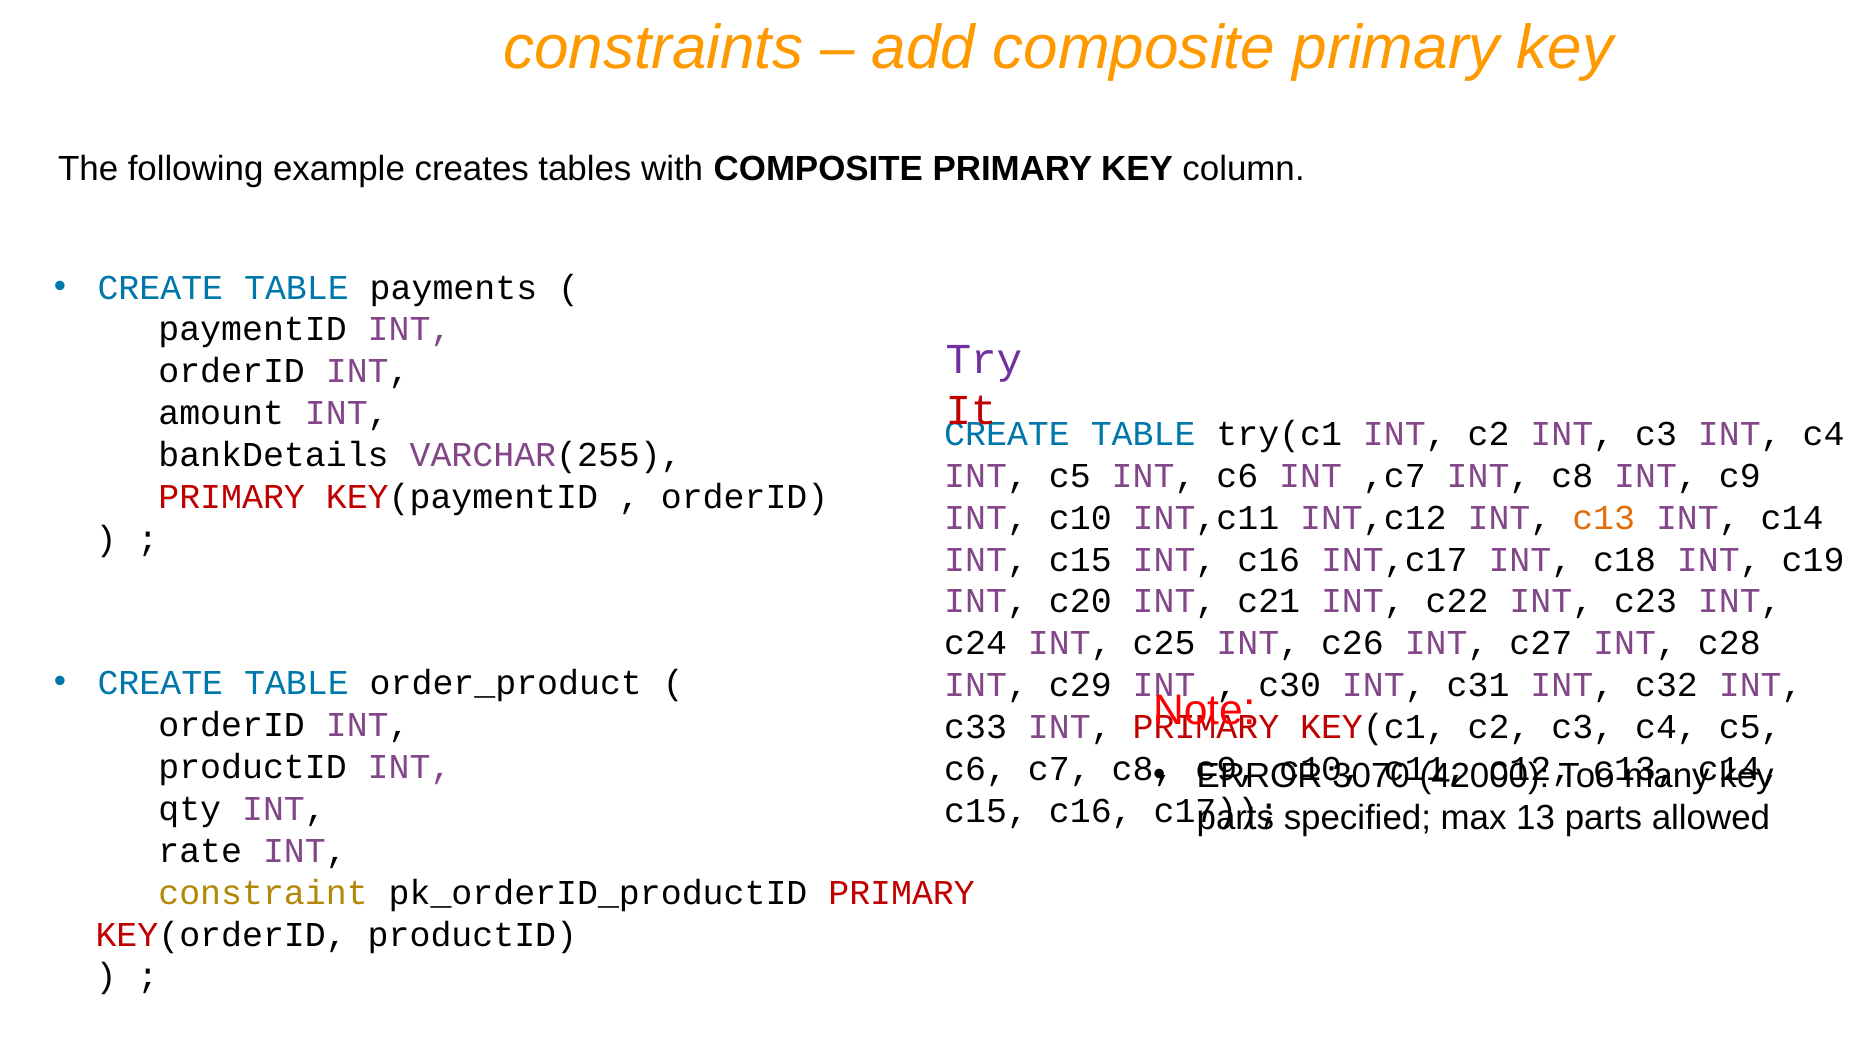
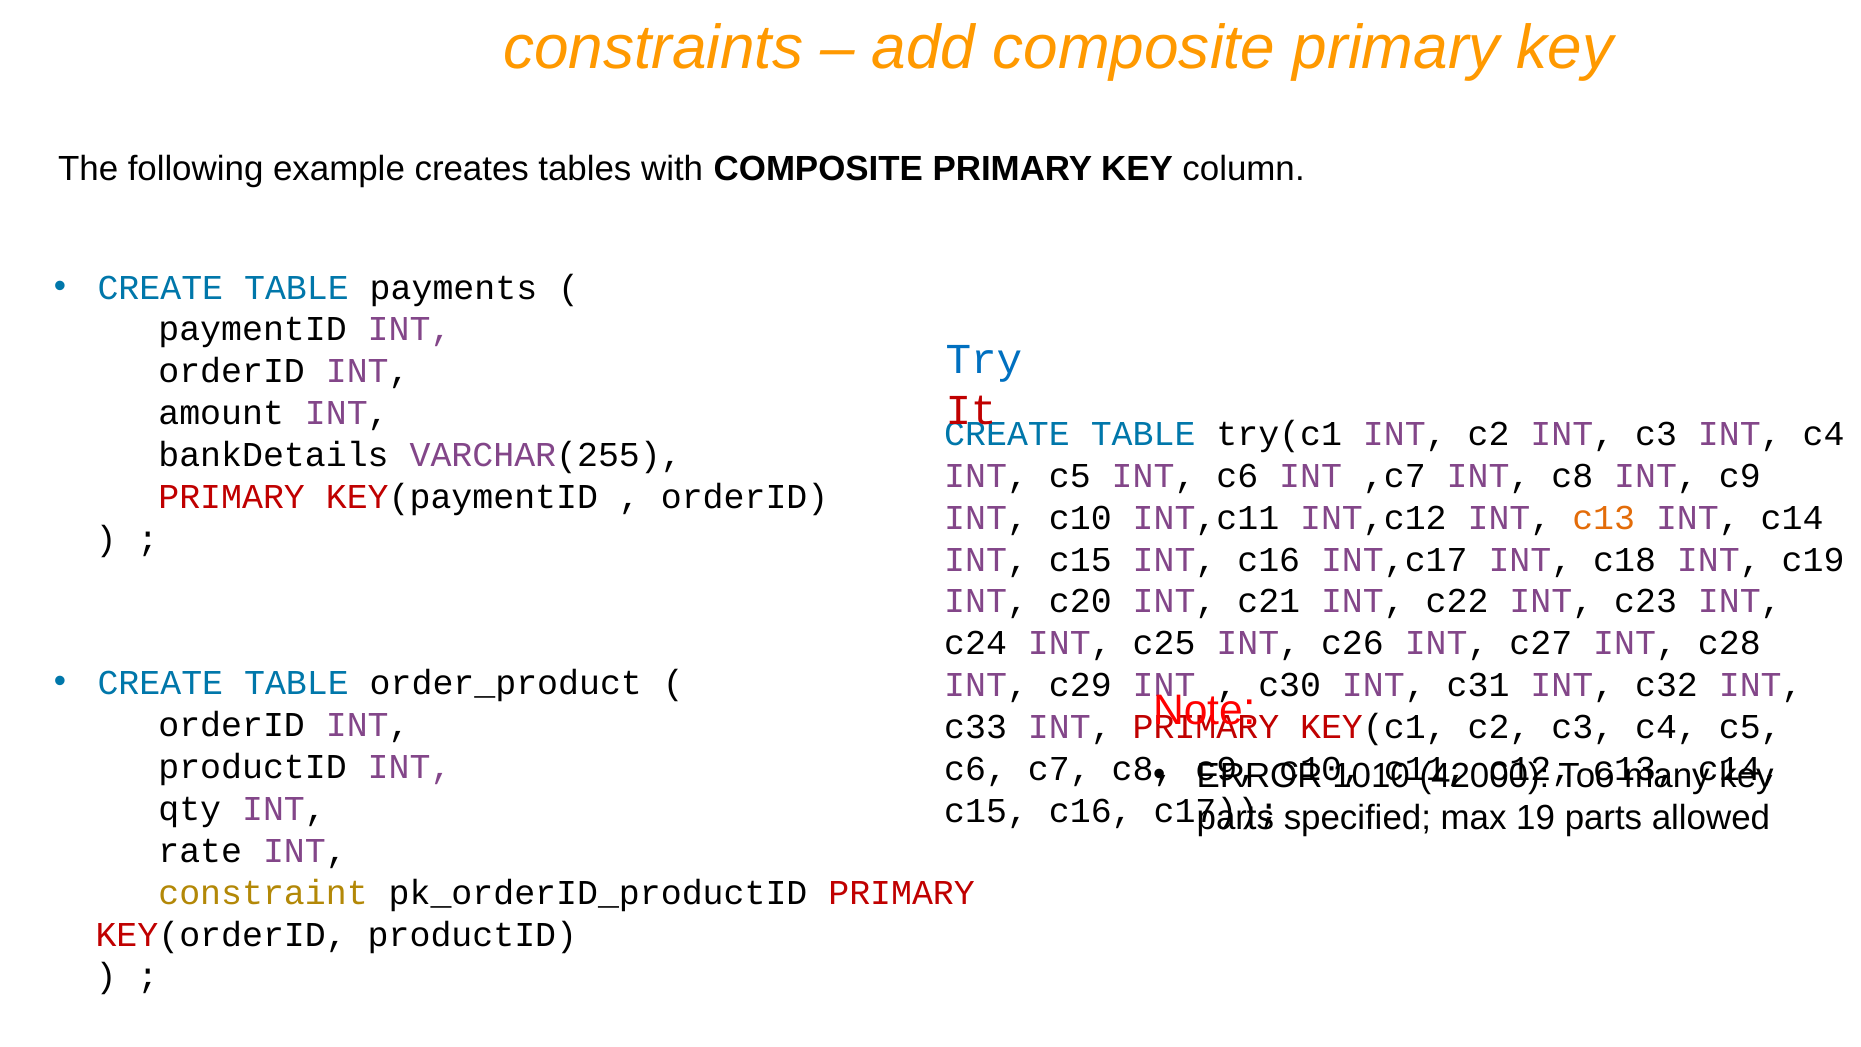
Try colour: purple -> blue
3070: 3070 -> 1010
13: 13 -> 19
